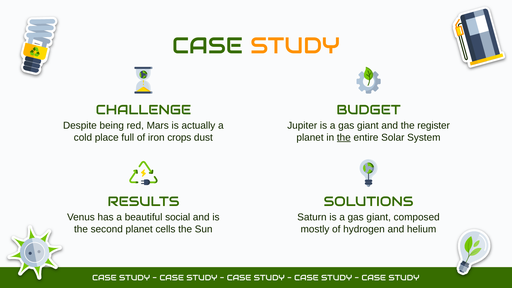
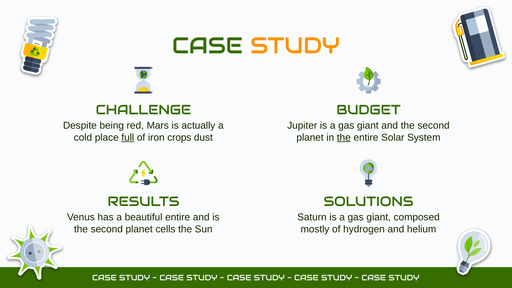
and the register: register -> second
full underline: none -> present
beautiful social: social -> entire
